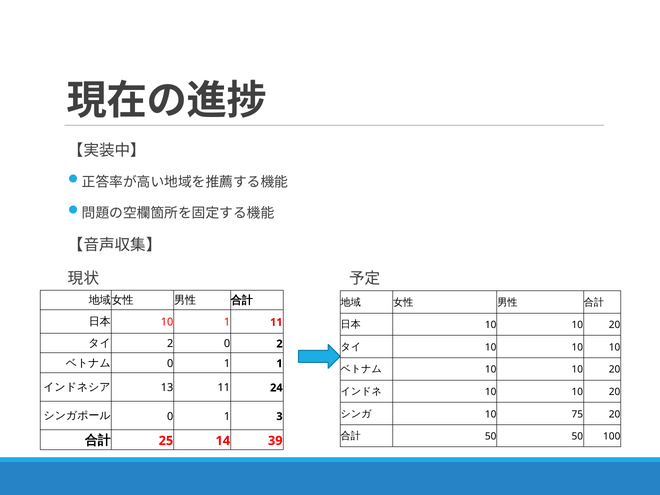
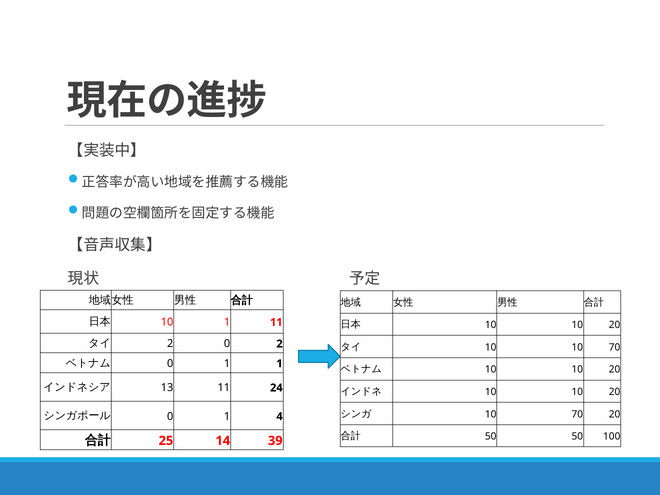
10 10 10: 10 -> 70
75 at (577, 414): 75 -> 70
3: 3 -> 4
